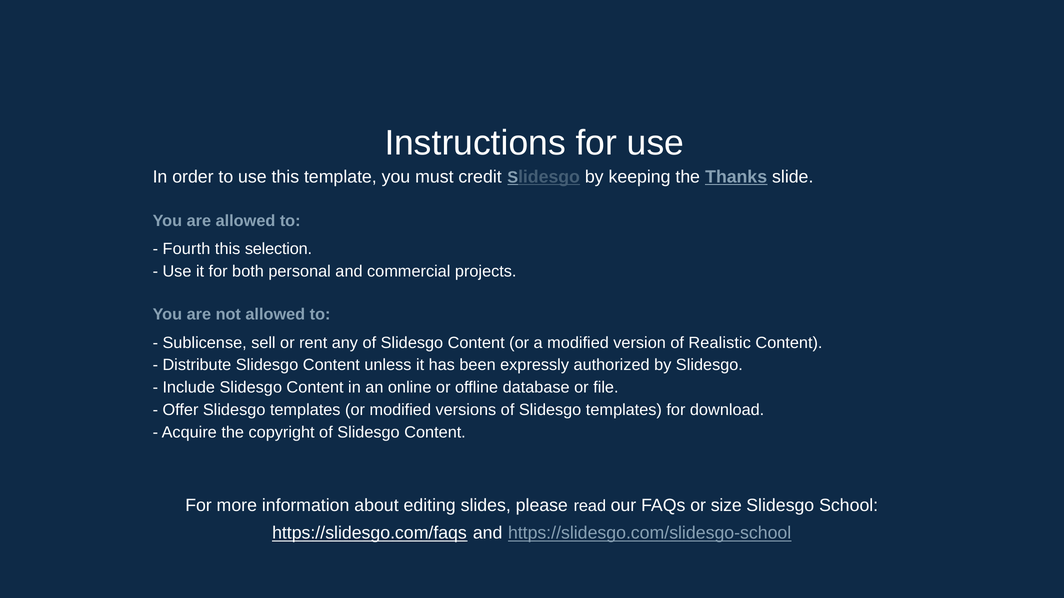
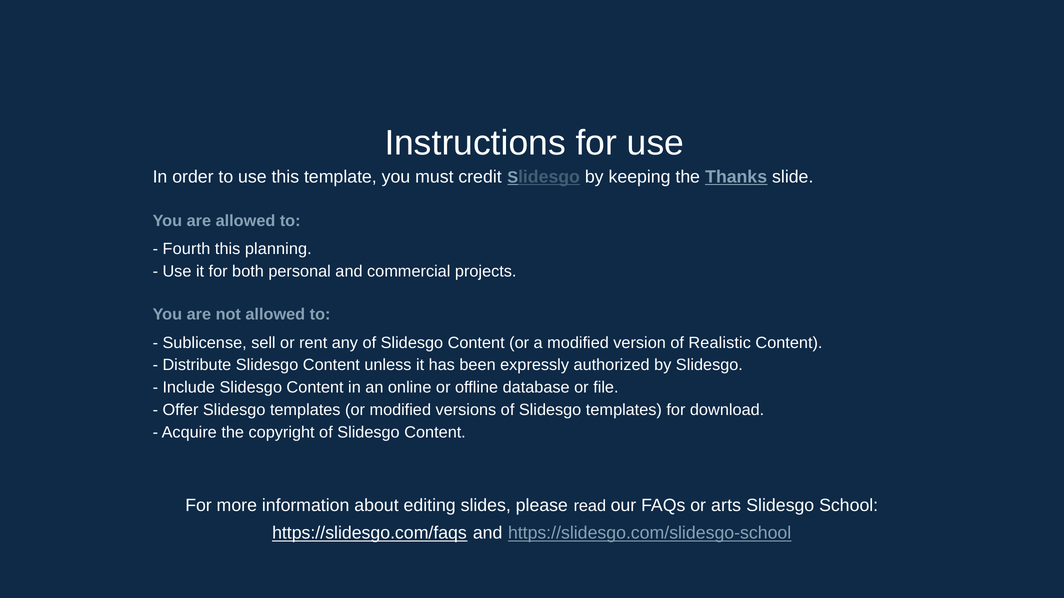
selection: selection -> planning
size: size -> arts
